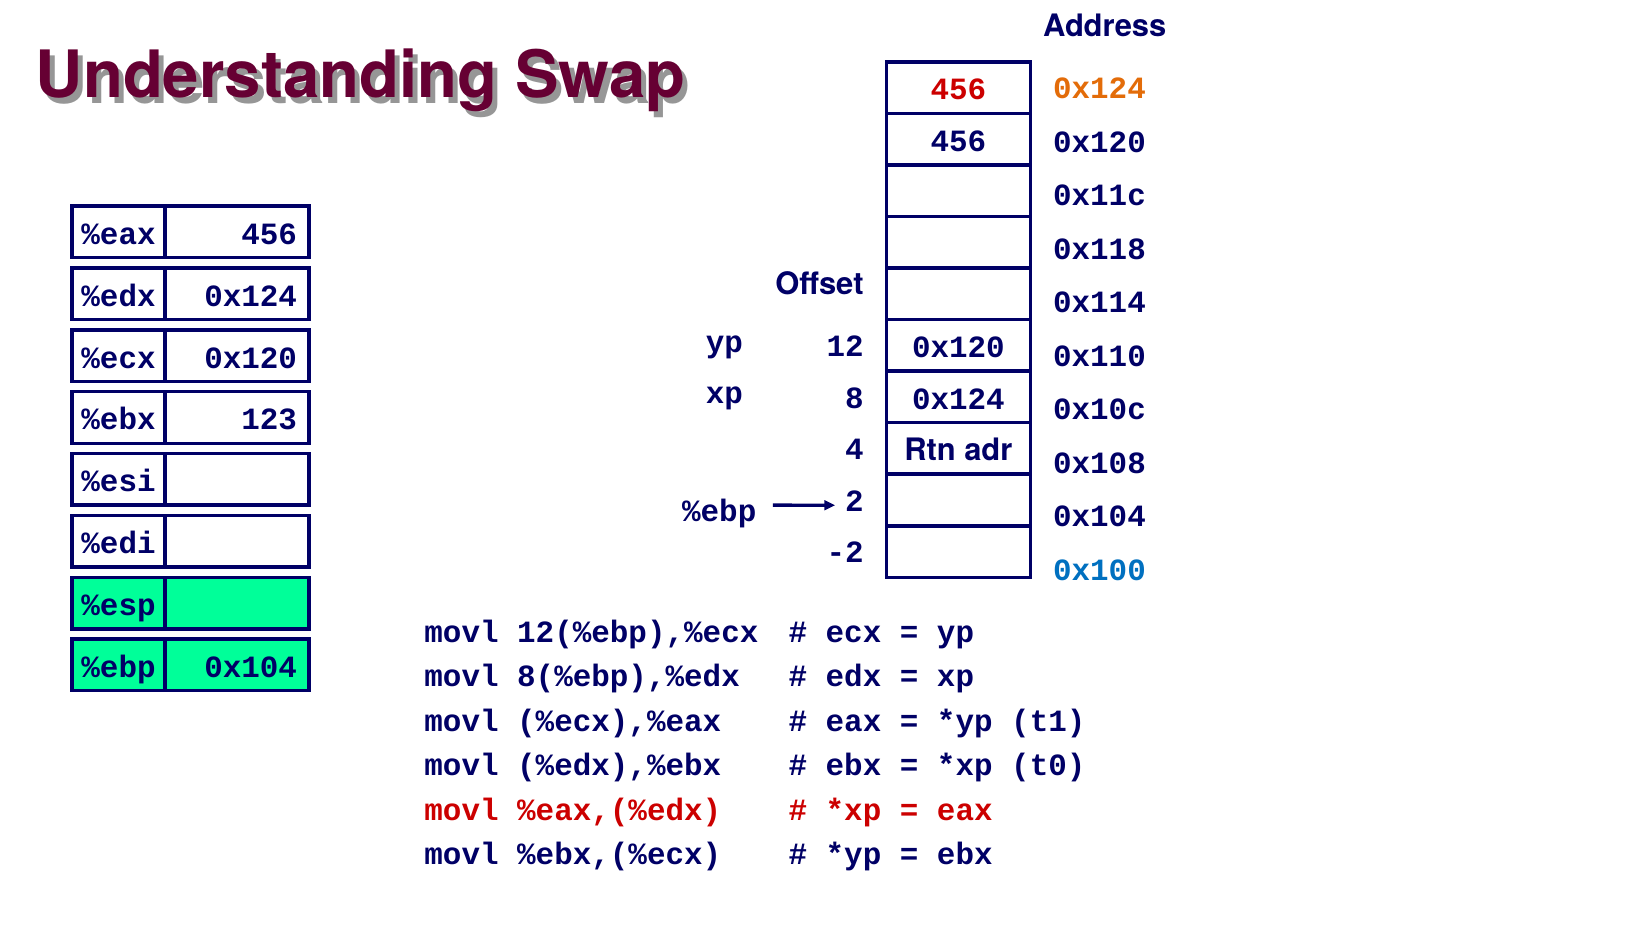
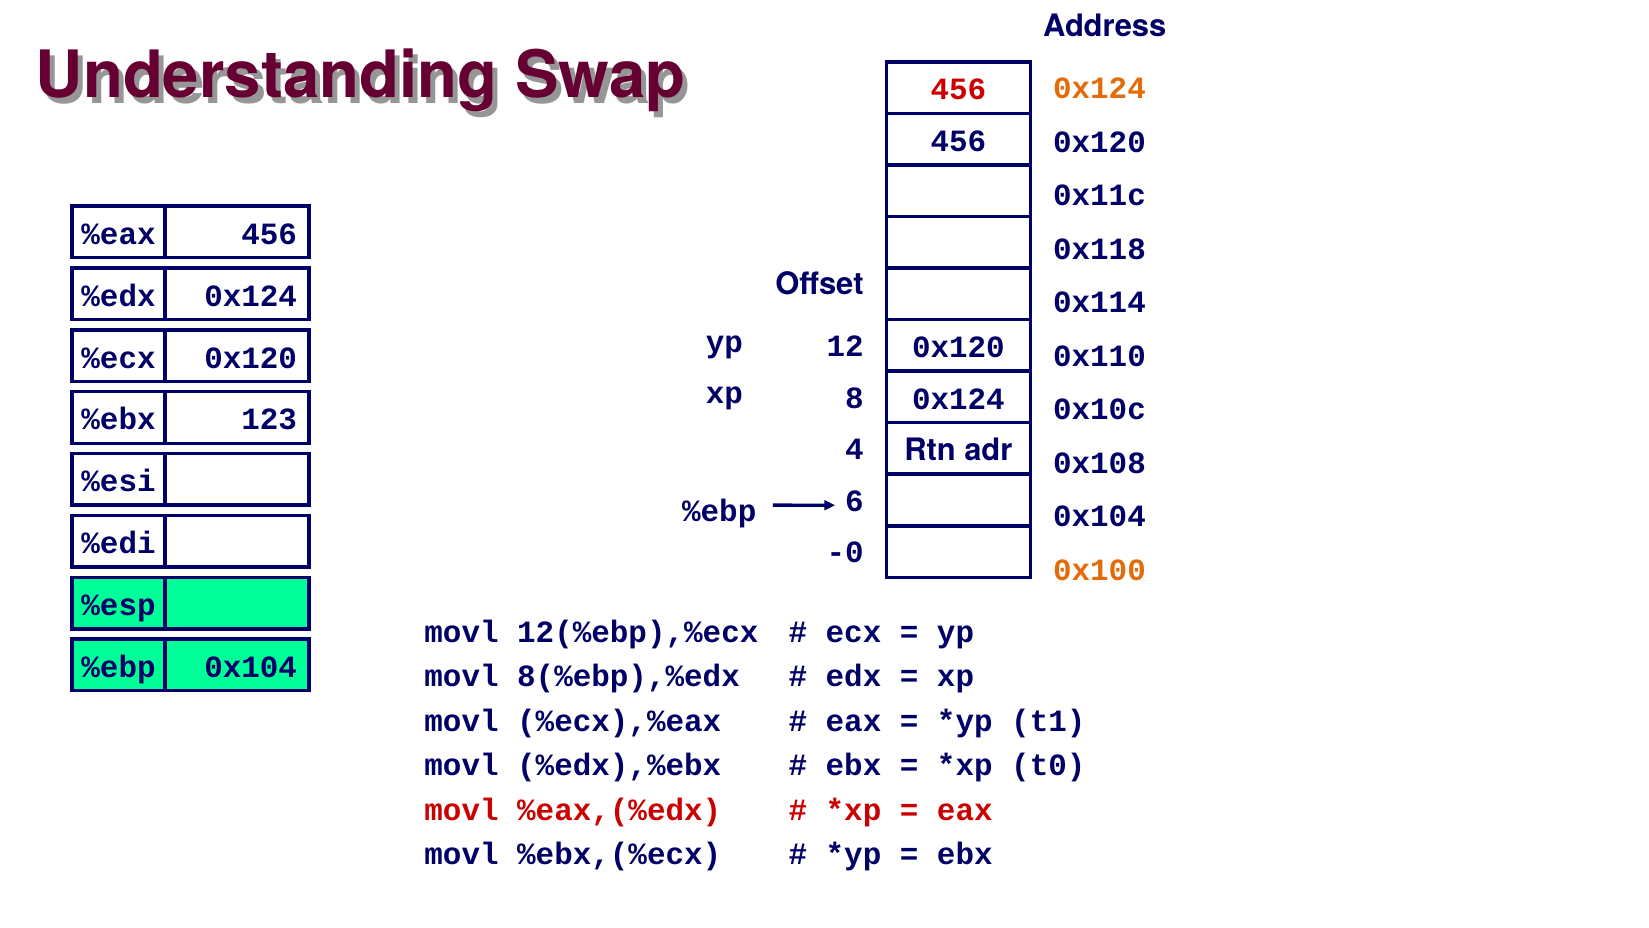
2: 2 -> 6
-2: -2 -> -0
0x100 colour: blue -> orange
